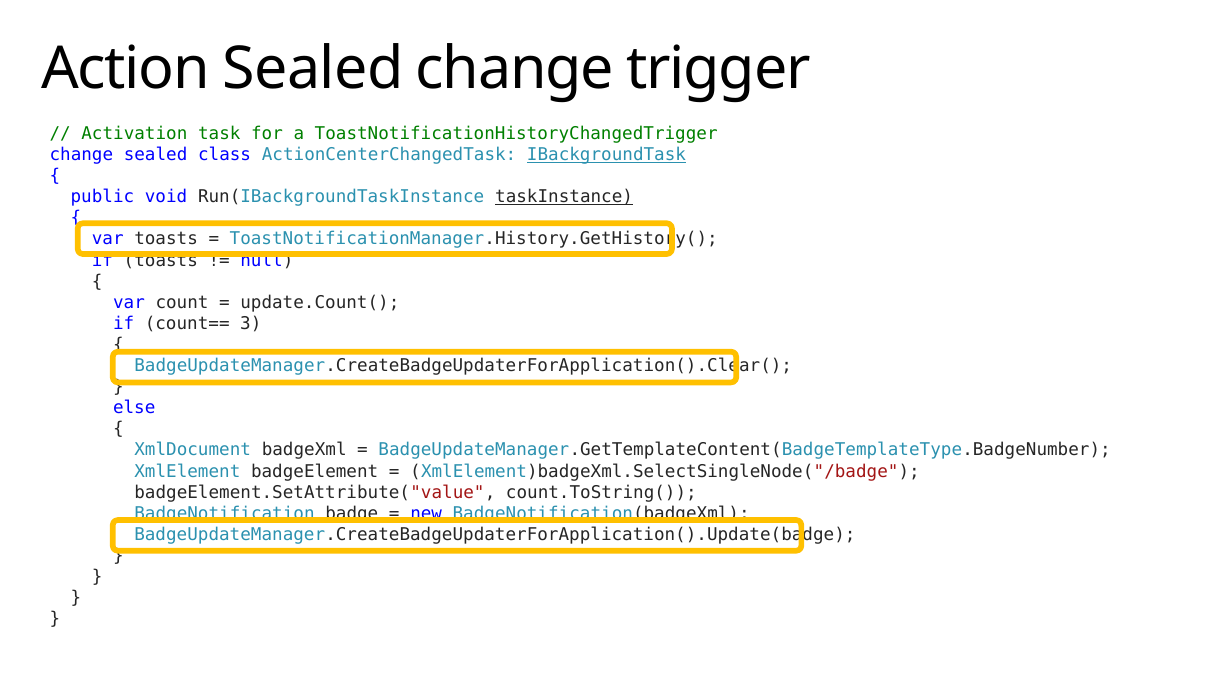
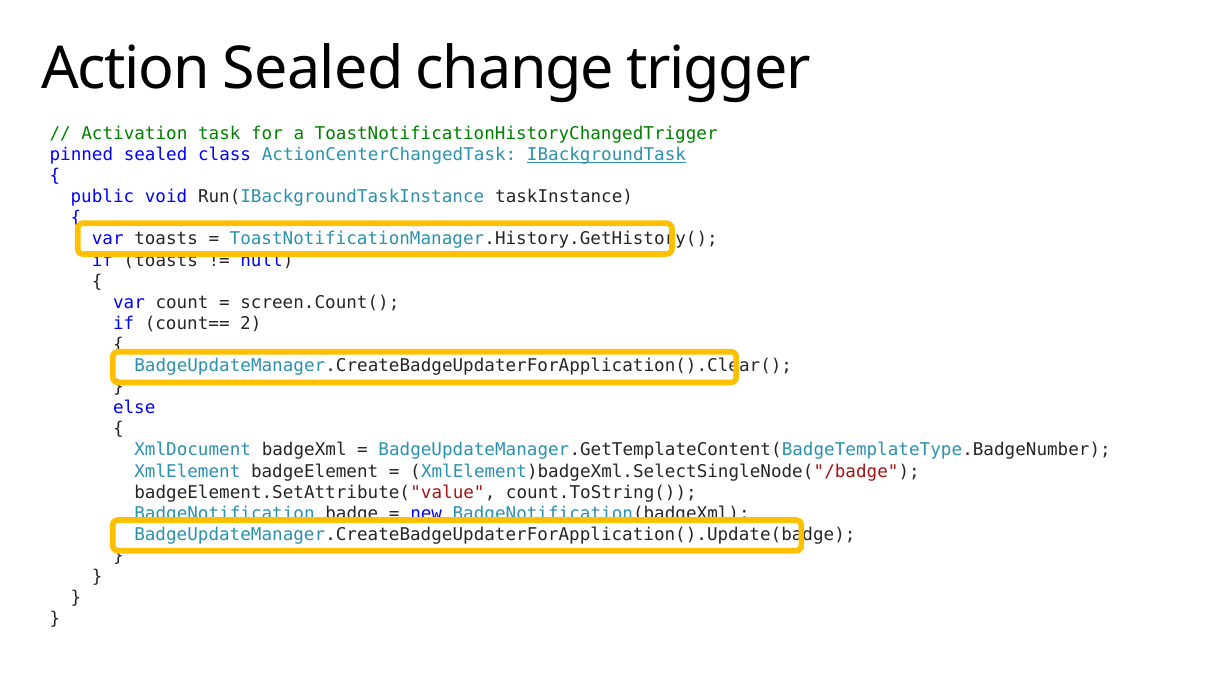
change at (81, 155): change -> pinned
taskInstance underline: present -> none
update.Count(: update.Count( -> screen.Count(
3: 3 -> 2
